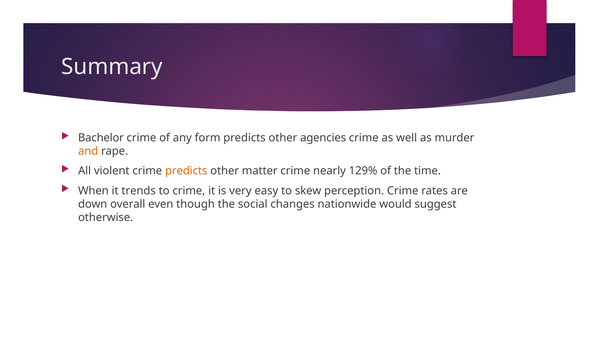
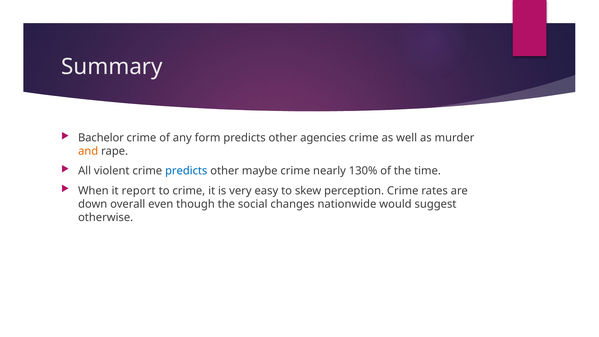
predicts at (186, 171) colour: orange -> blue
matter: matter -> maybe
129%: 129% -> 130%
trends: trends -> report
